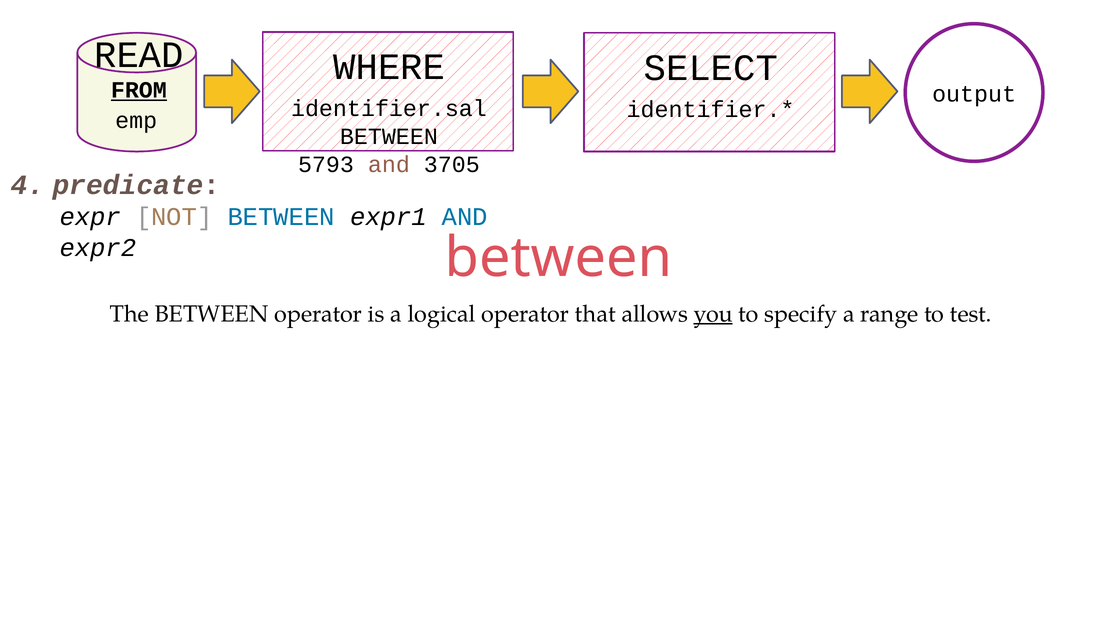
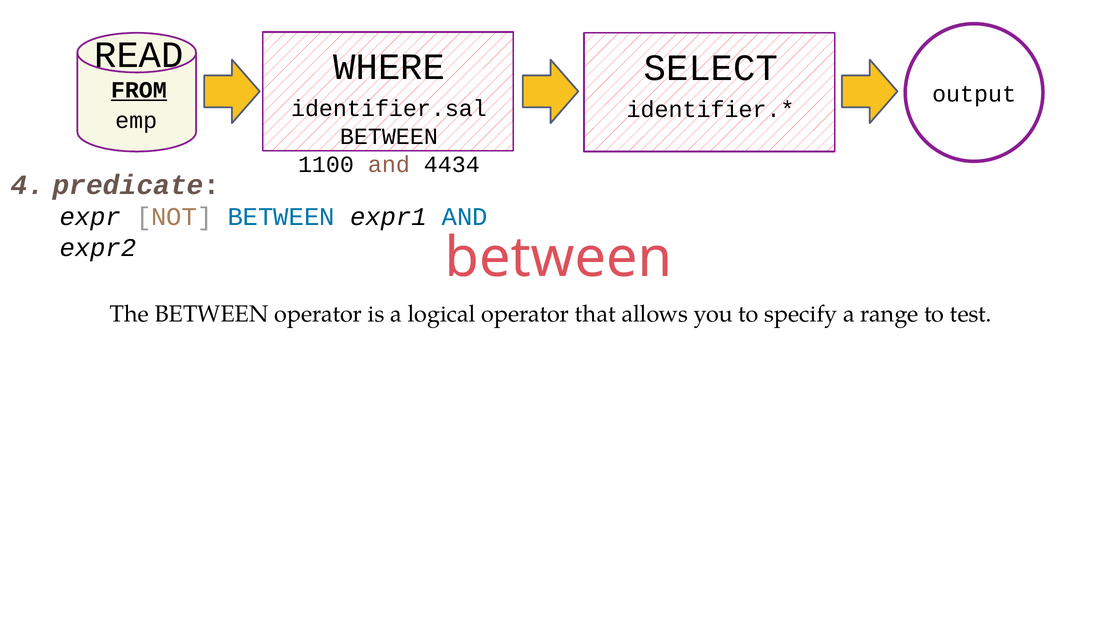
5793: 5793 -> 1100
3705: 3705 -> 4434
you underline: present -> none
